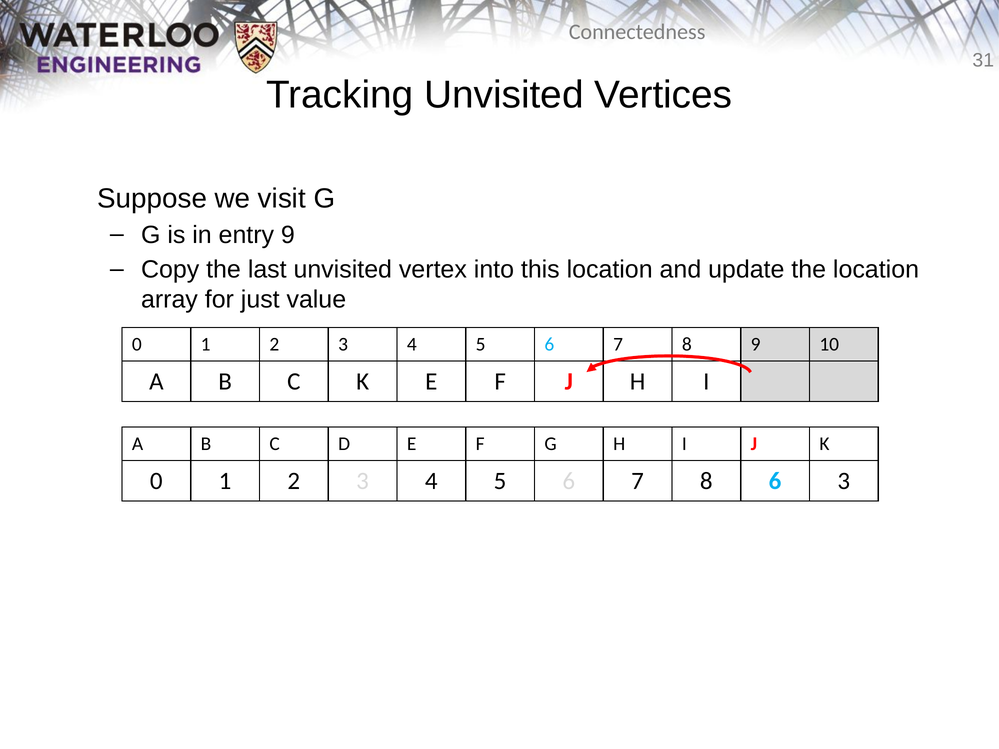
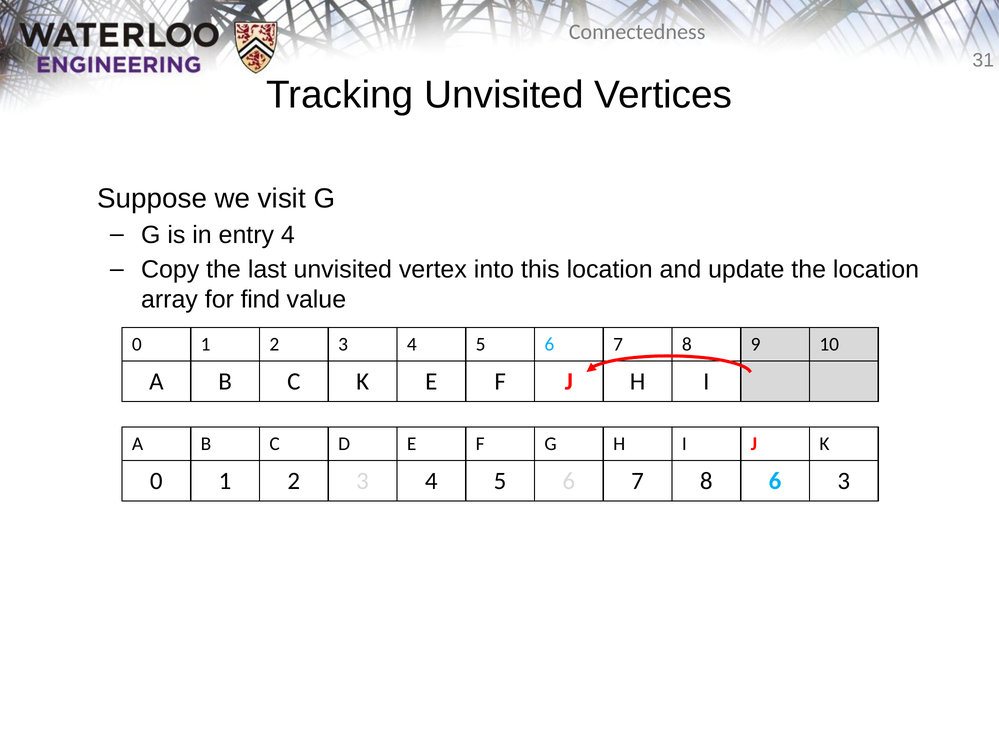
entry 9: 9 -> 4
just: just -> find
